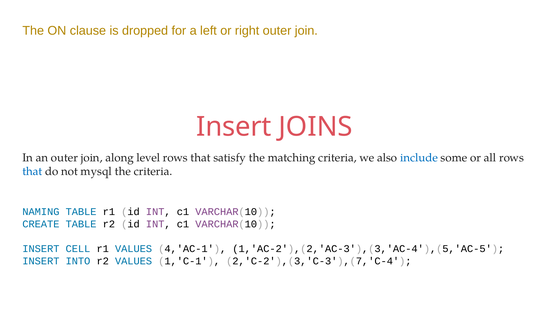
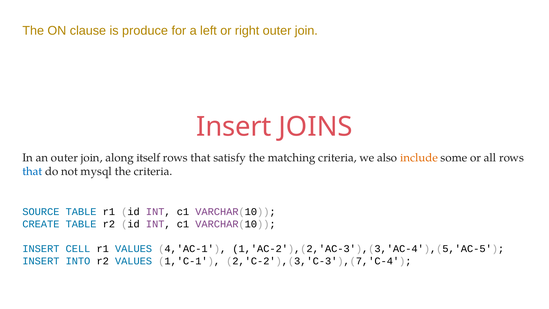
dropped: dropped -> produce
level: level -> itself
include colour: blue -> orange
NAMING: NAMING -> SOURCE
